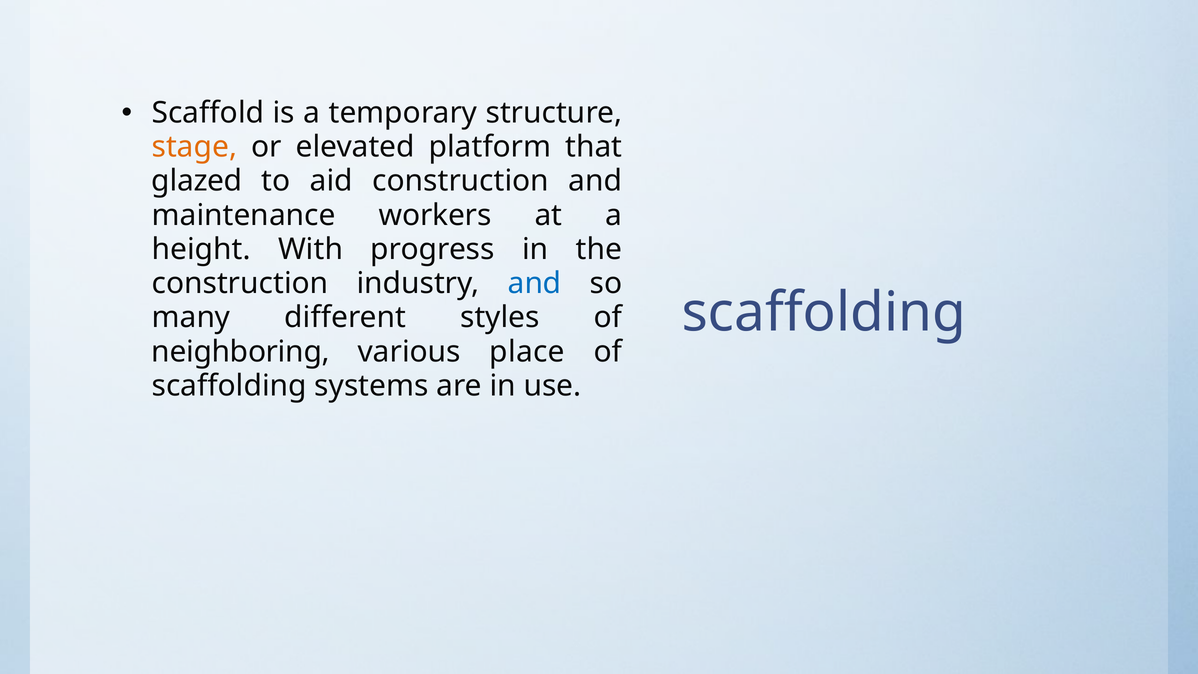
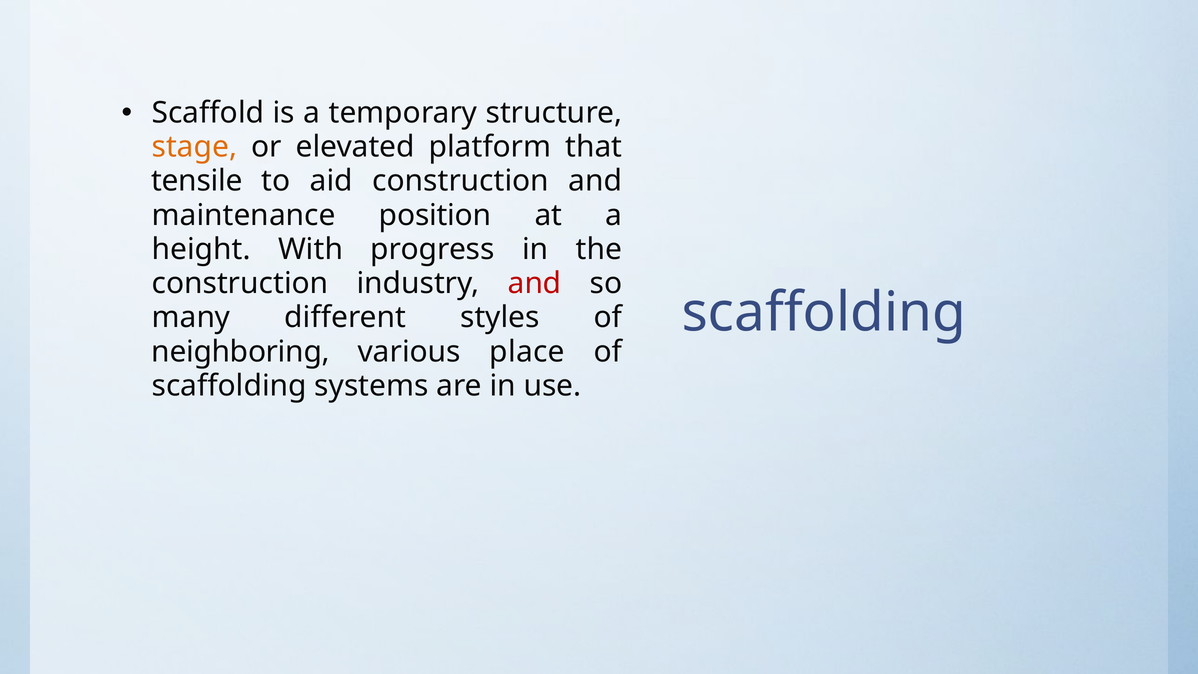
glazed: glazed -> tensile
workers: workers -> position
and at (535, 283) colour: blue -> red
